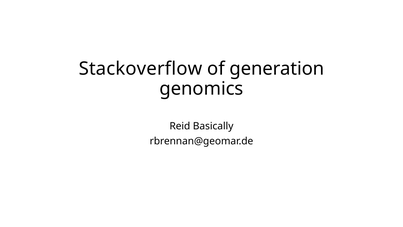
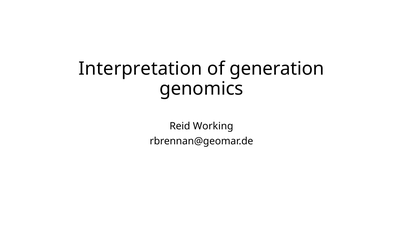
Stackoverflow: Stackoverflow -> Interpretation
Basically: Basically -> Working
